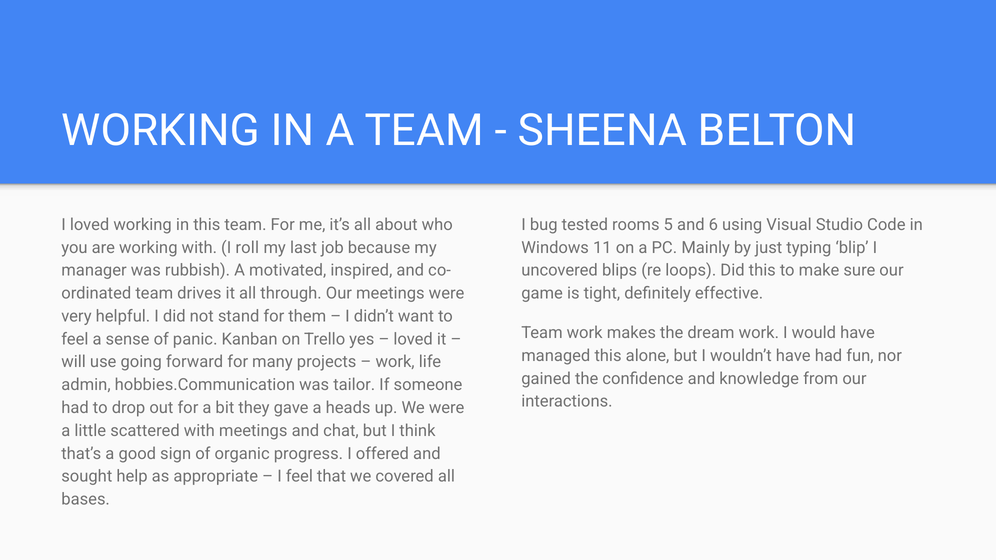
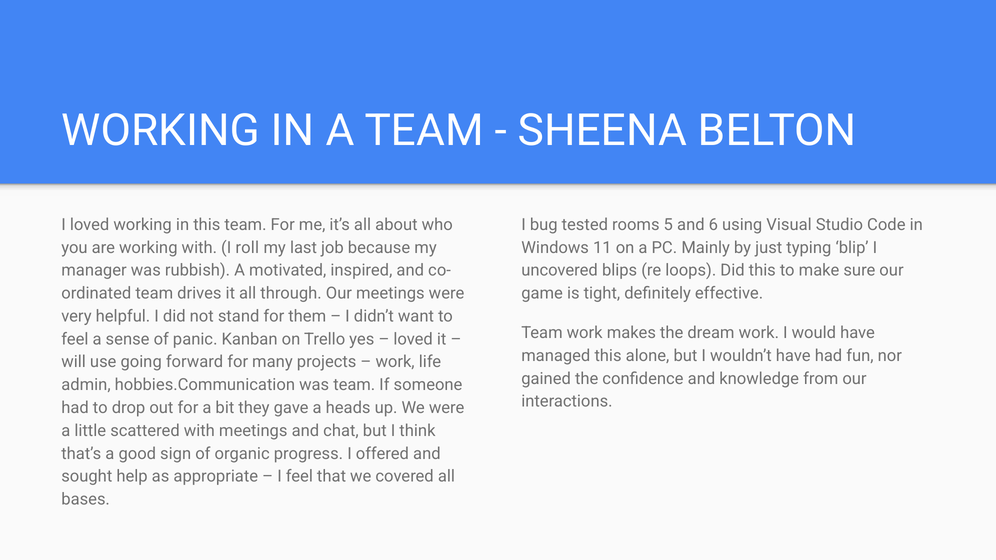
was tailor: tailor -> team
